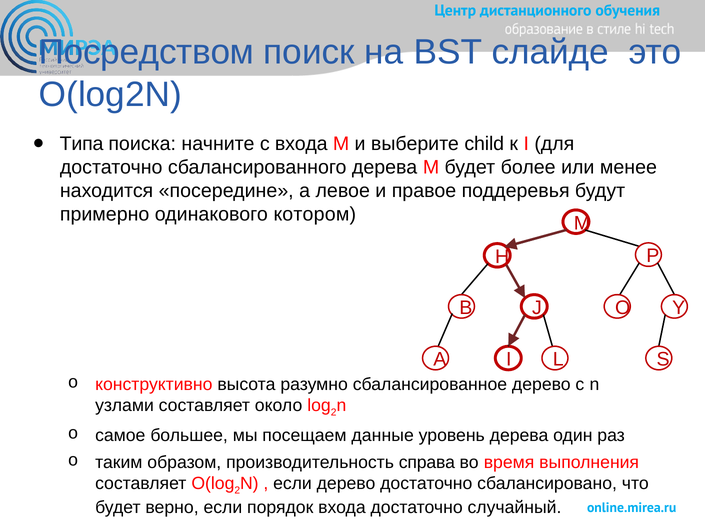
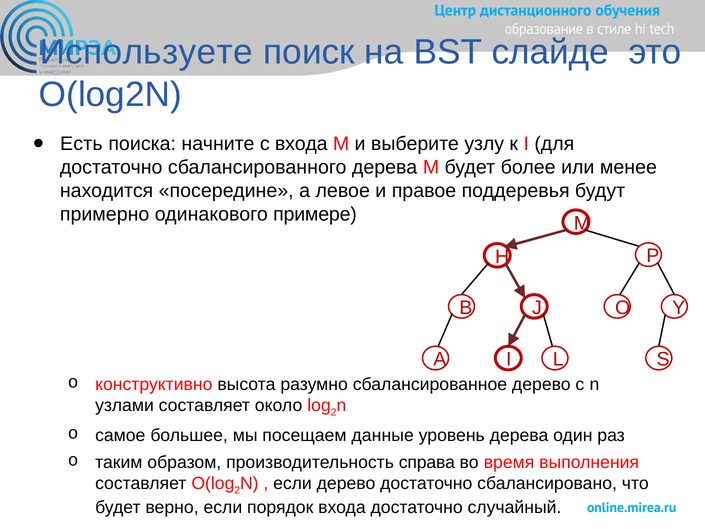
Посредством: Посредством -> Используете
Типа: Типа -> Есть
child: child -> узлу
котором: котором -> примере
